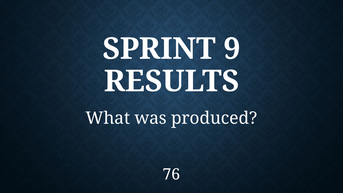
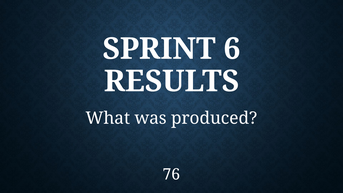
9: 9 -> 6
